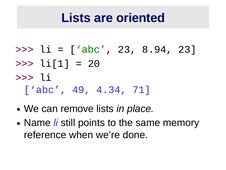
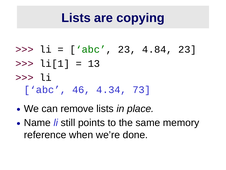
oriented: oriented -> copying
8.94: 8.94 -> 4.84
20: 20 -> 13
49: 49 -> 46
71: 71 -> 73
